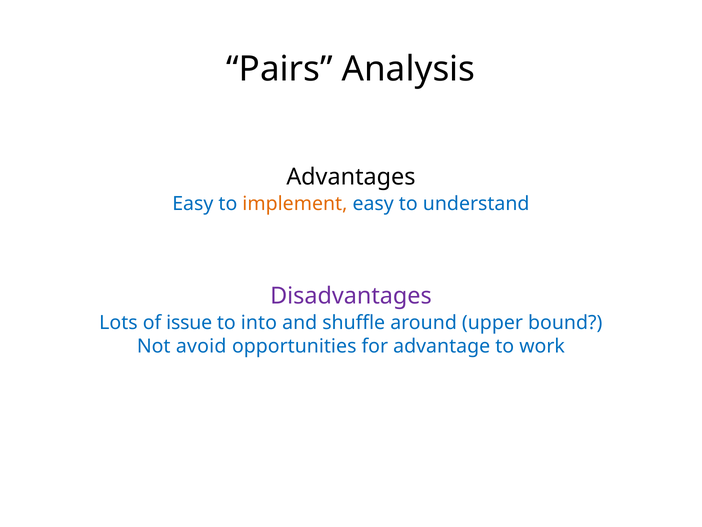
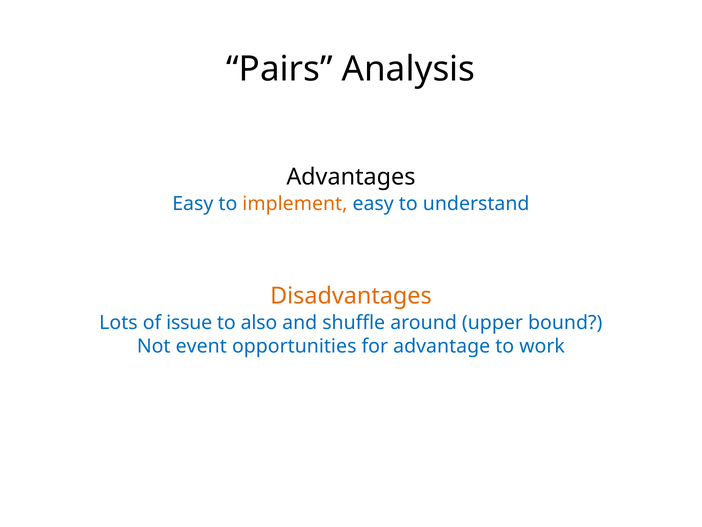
Disadvantages colour: purple -> orange
into: into -> also
avoid: avoid -> event
